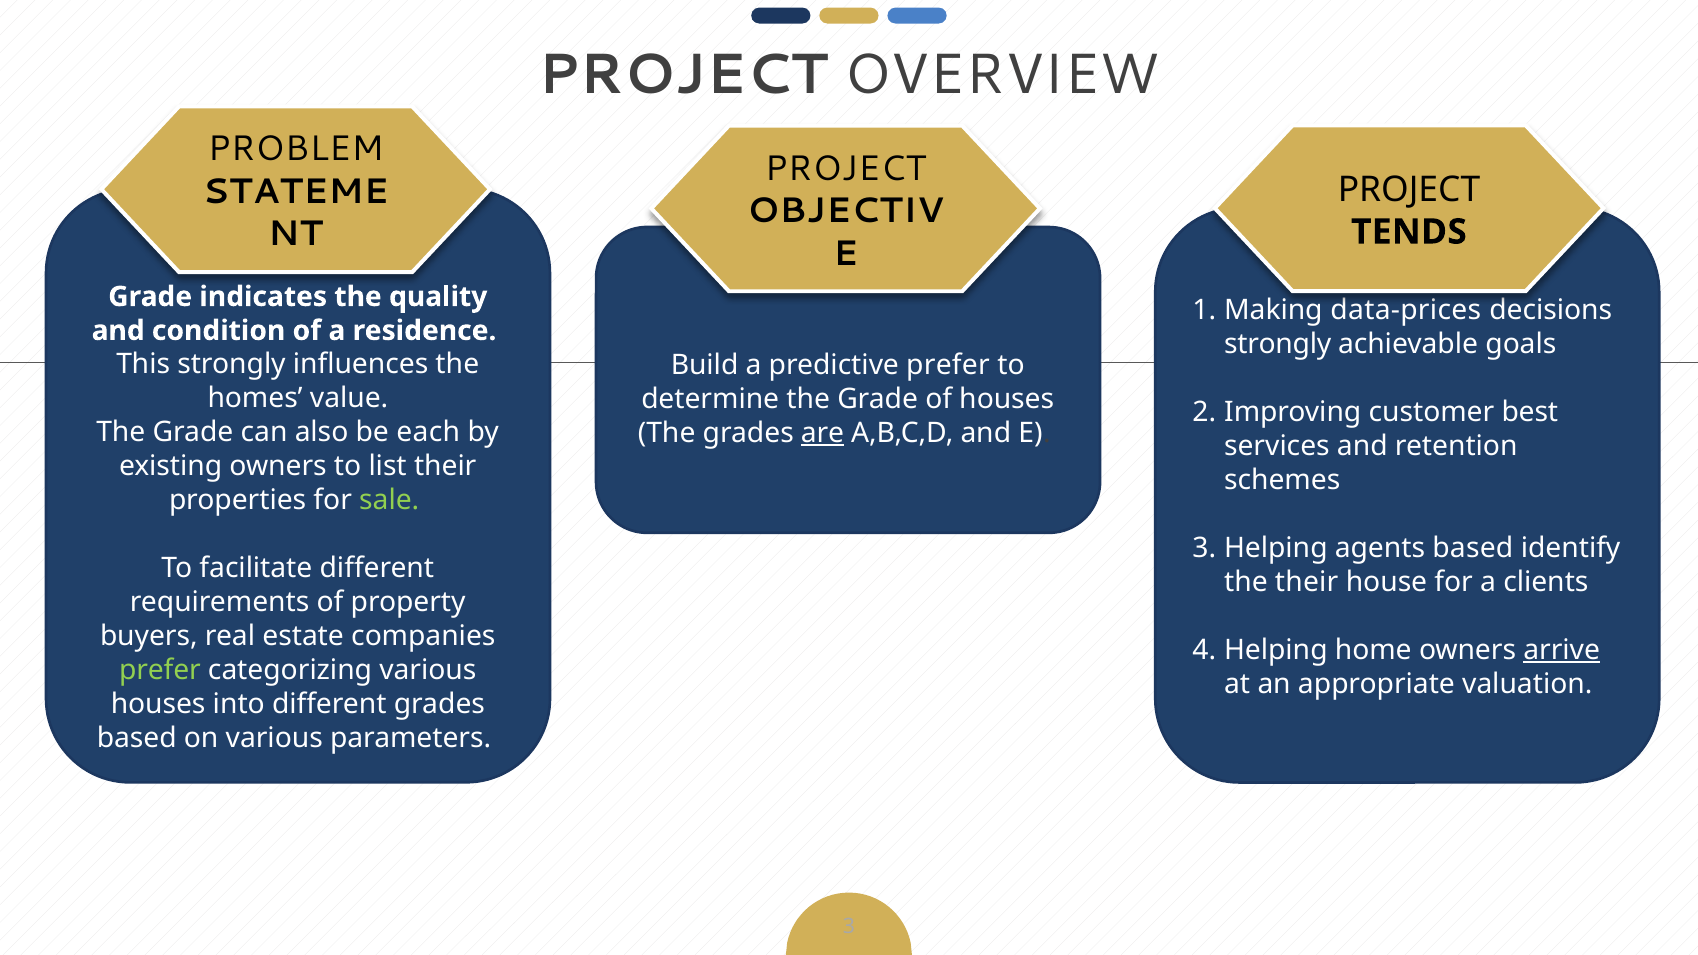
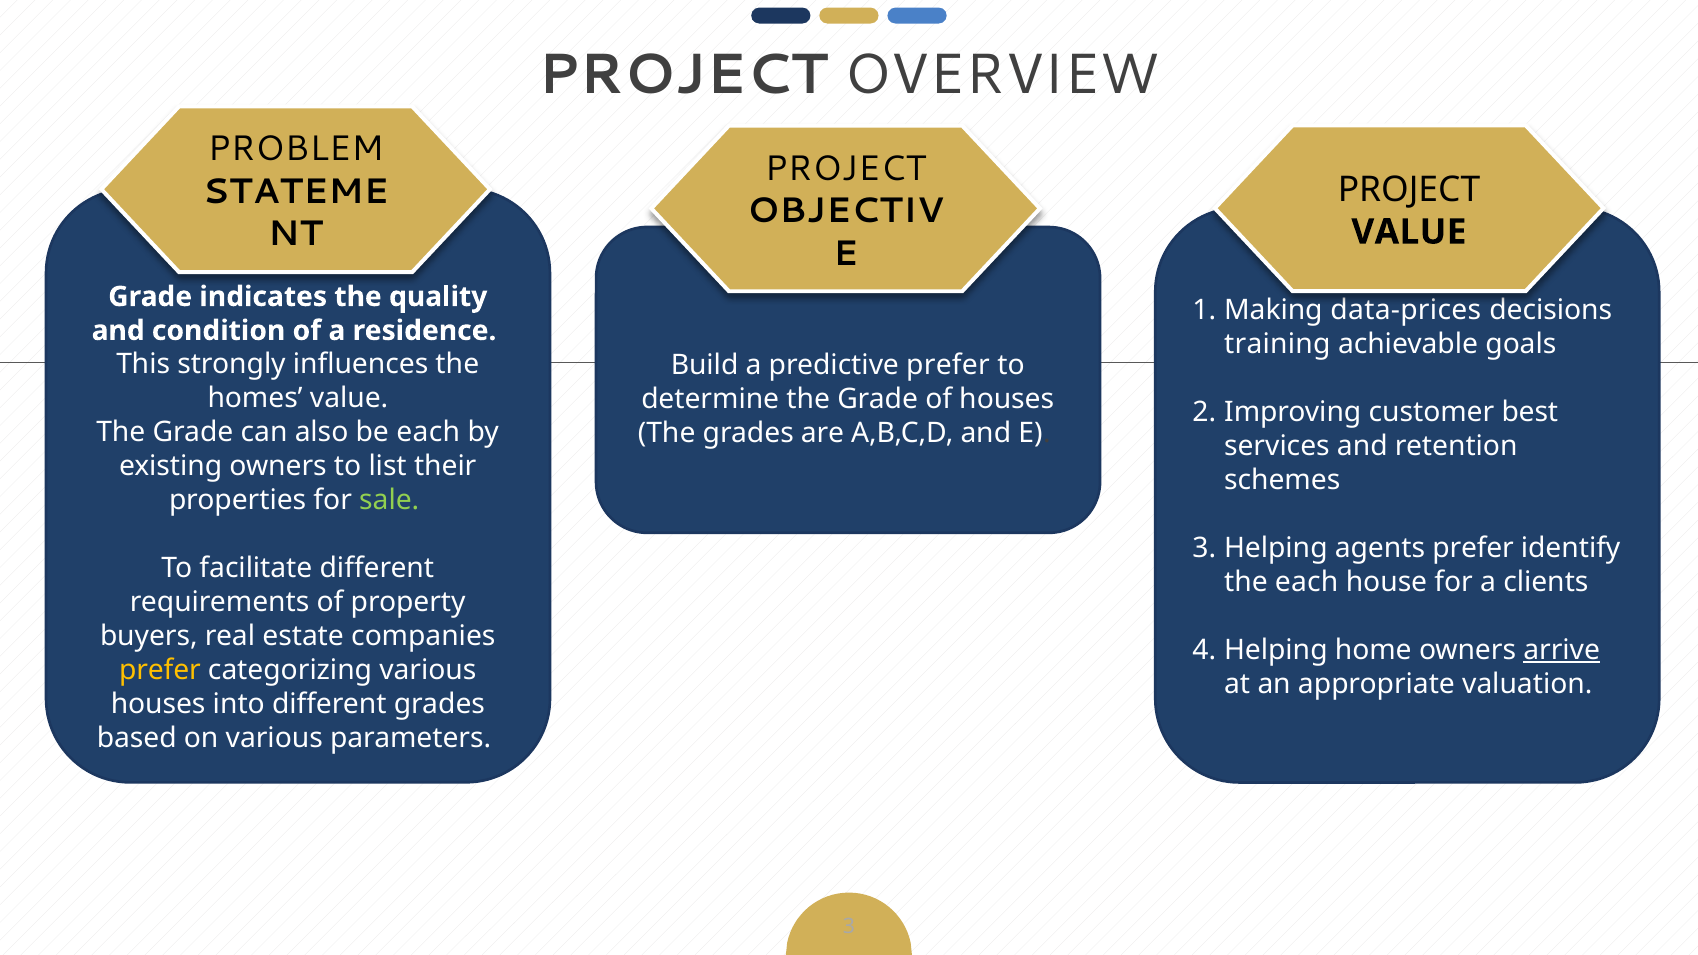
TENDS at (1409, 232): TENDS -> VALUE
strongly at (1278, 344): strongly -> training
are underline: present -> none
agents based: based -> prefer
the their: their -> each
prefer at (160, 670) colour: light green -> yellow
